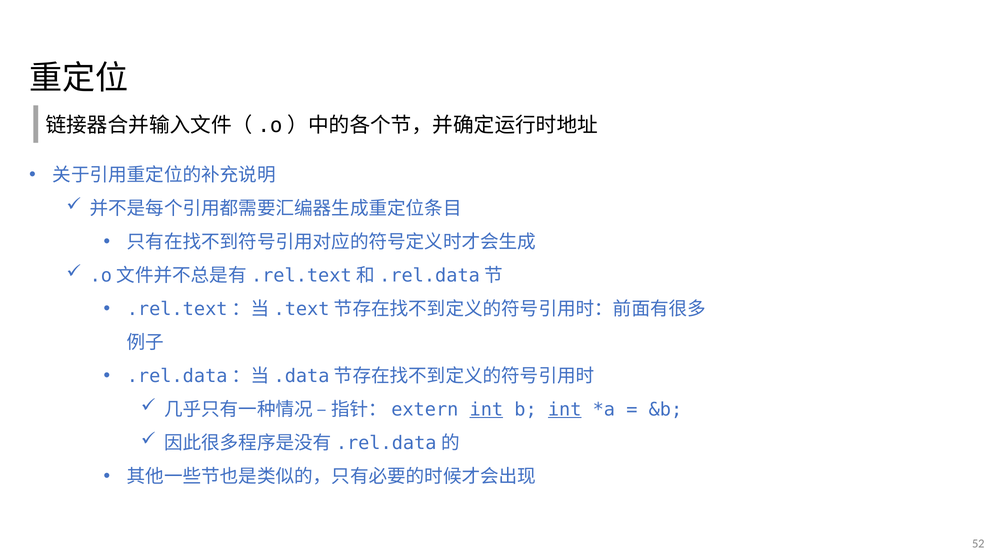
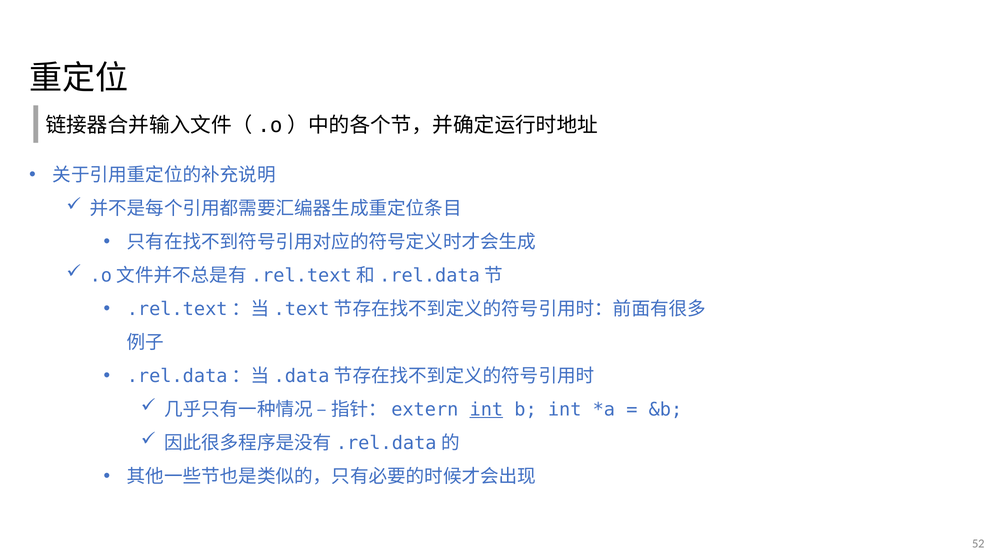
int at (565, 410) underline: present -> none
